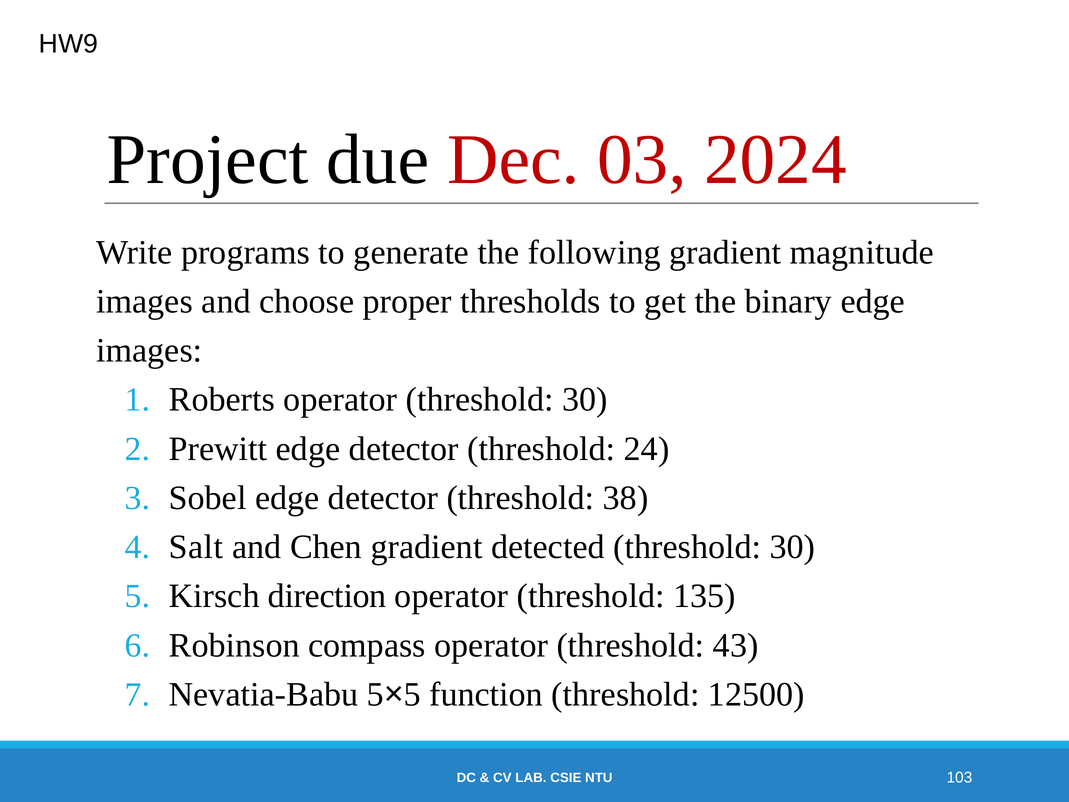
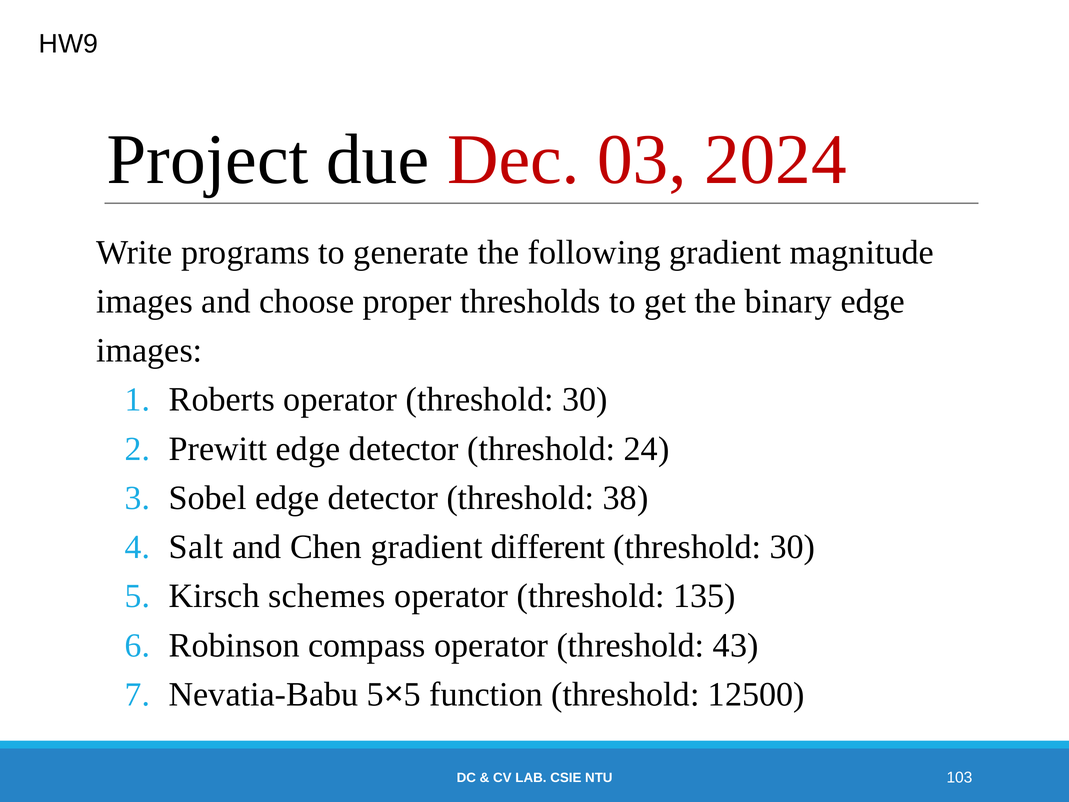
detected: detected -> different
direction: direction -> schemes
